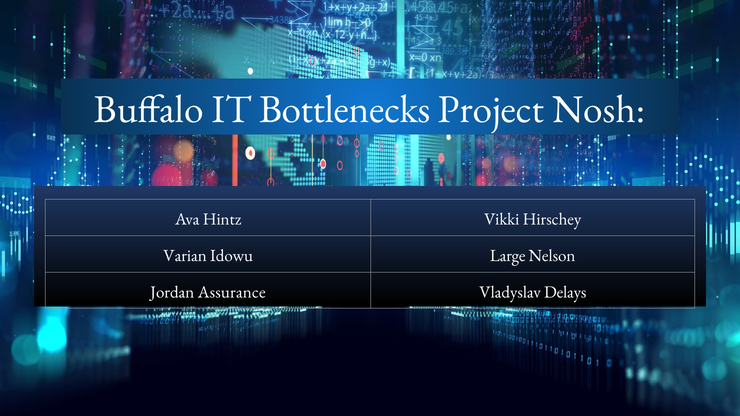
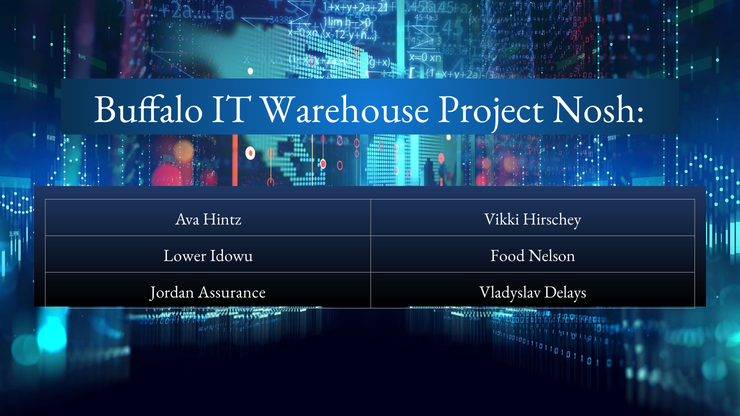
Bottlenecks: Bottlenecks -> Warehouse
Varian: Varian -> Lower
Large: Large -> Food
